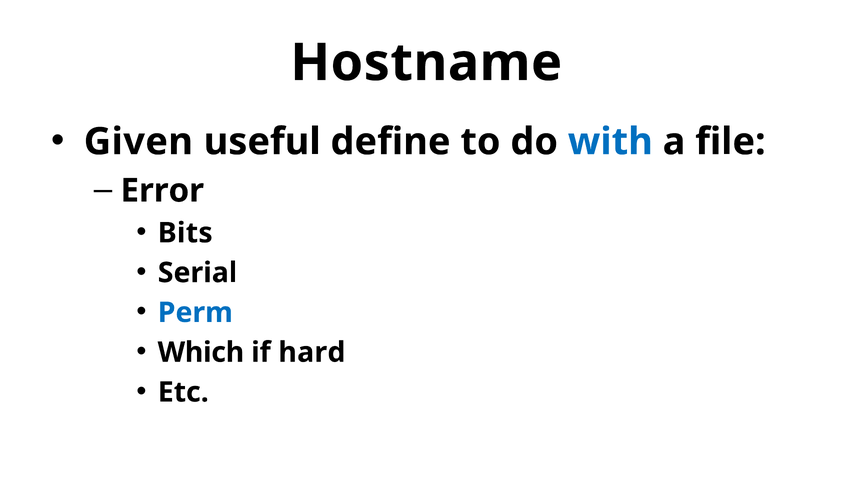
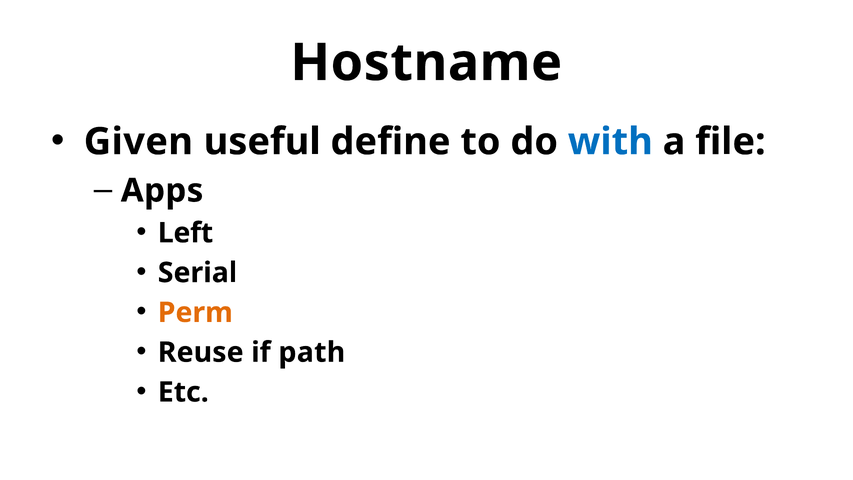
Error: Error -> Apps
Bits: Bits -> Left
Perm colour: blue -> orange
Which: Which -> Reuse
hard: hard -> path
